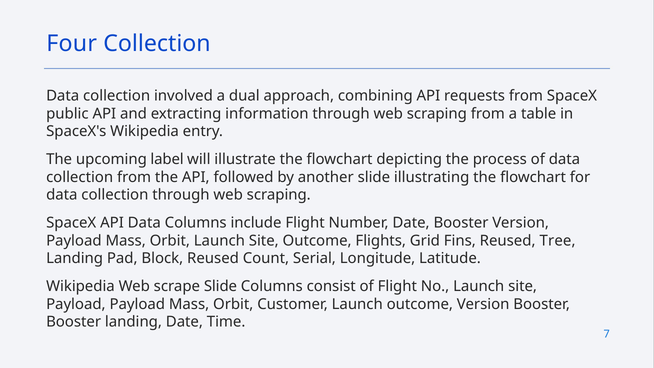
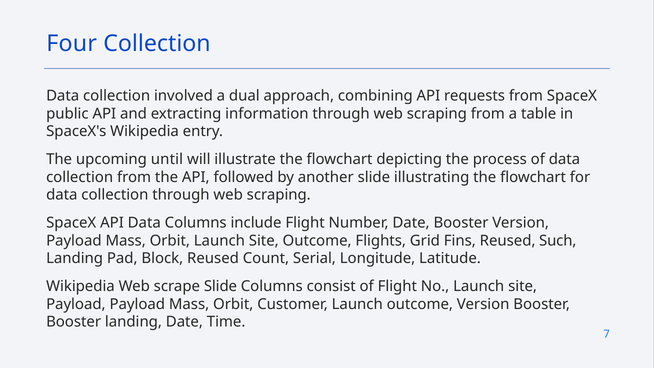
label: label -> until
Tree: Tree -> Such
